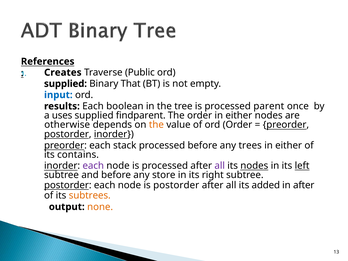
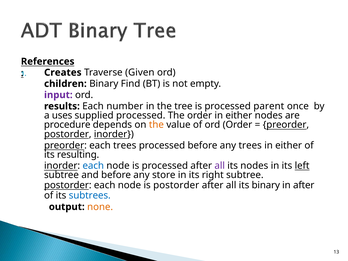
Public: Public -> Given
supplied at (65, 84): supplied -> children
That: That -> Find
input colour: blue -> purple
boolean: boolean -> number
supplied findparent: findparent -> processed
otherwise: otherwise -> procedure
each stack: stack -> trees
contains: contains -> resulting
each at (93, 166) colour: purple -> blue
nodes at (254, 166) underline: present -> none
its added: added -> binary
subtrees colour: orange -> blue
